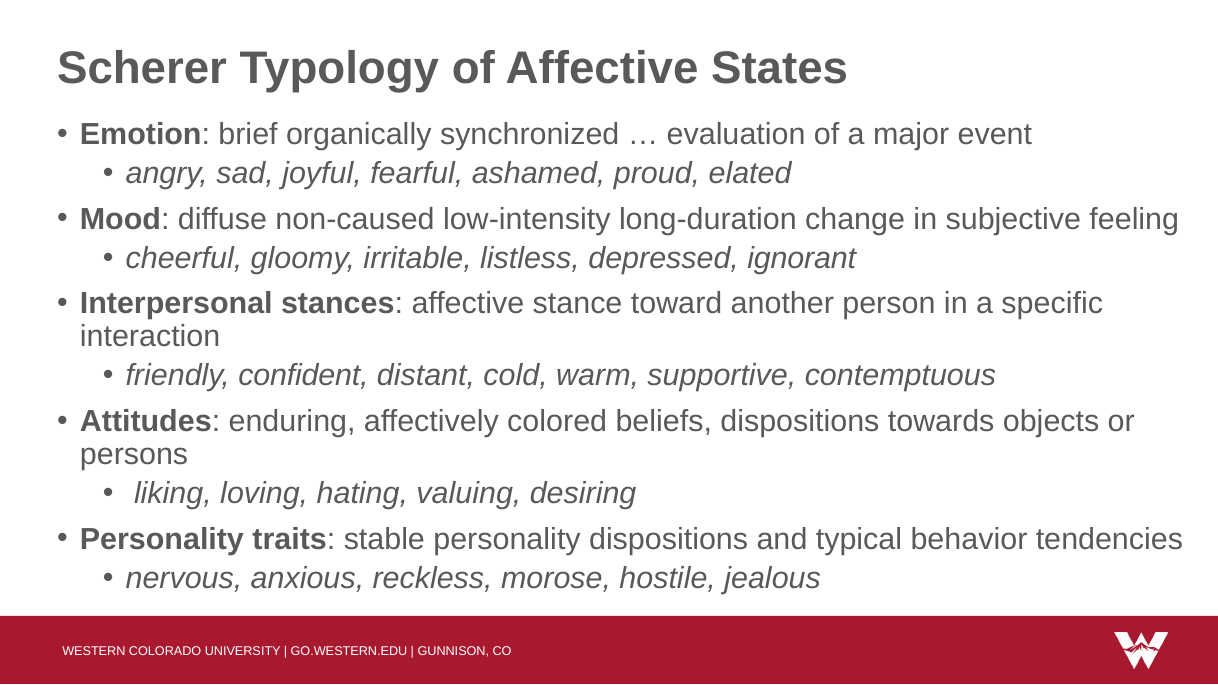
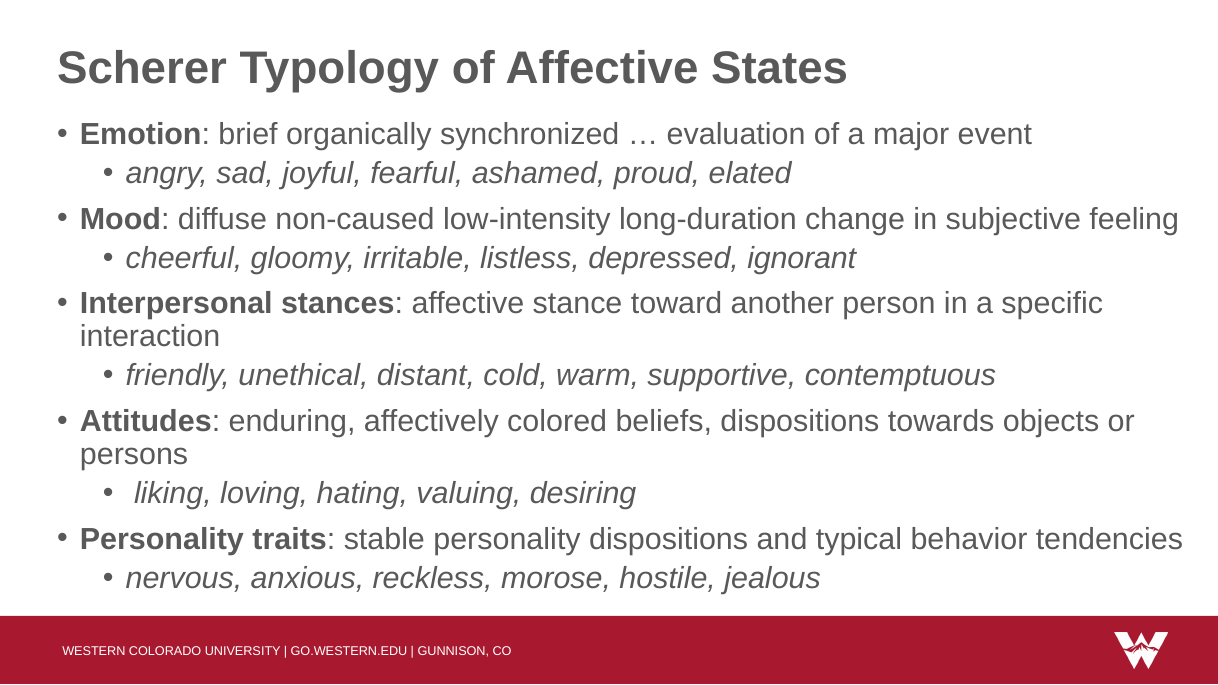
confident: confident -> unethical
